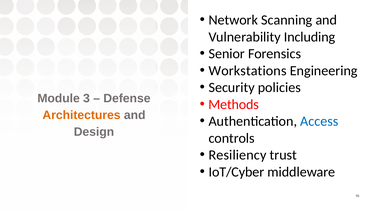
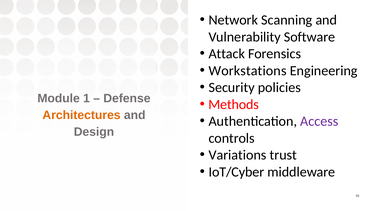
Including: Including -> Software
Senior: Senior -> Attack
3: 3 -> 1
Access colour: blue -> purple
Resiliency: Resiliency -> Variations
